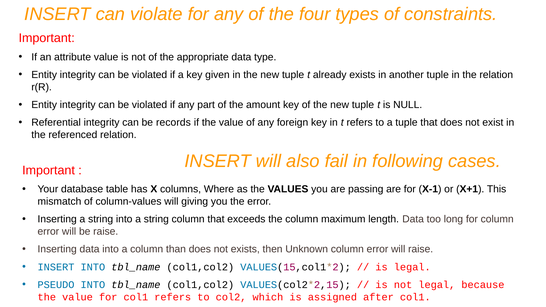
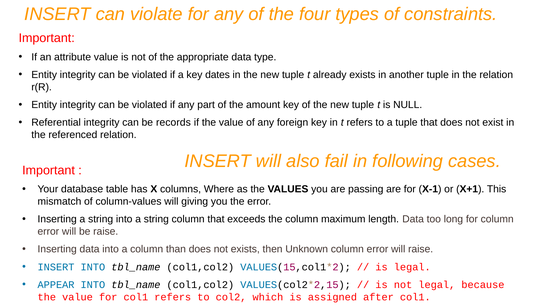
given: given -> dates
PSEUDO: PSEUDO -> APPEAR
